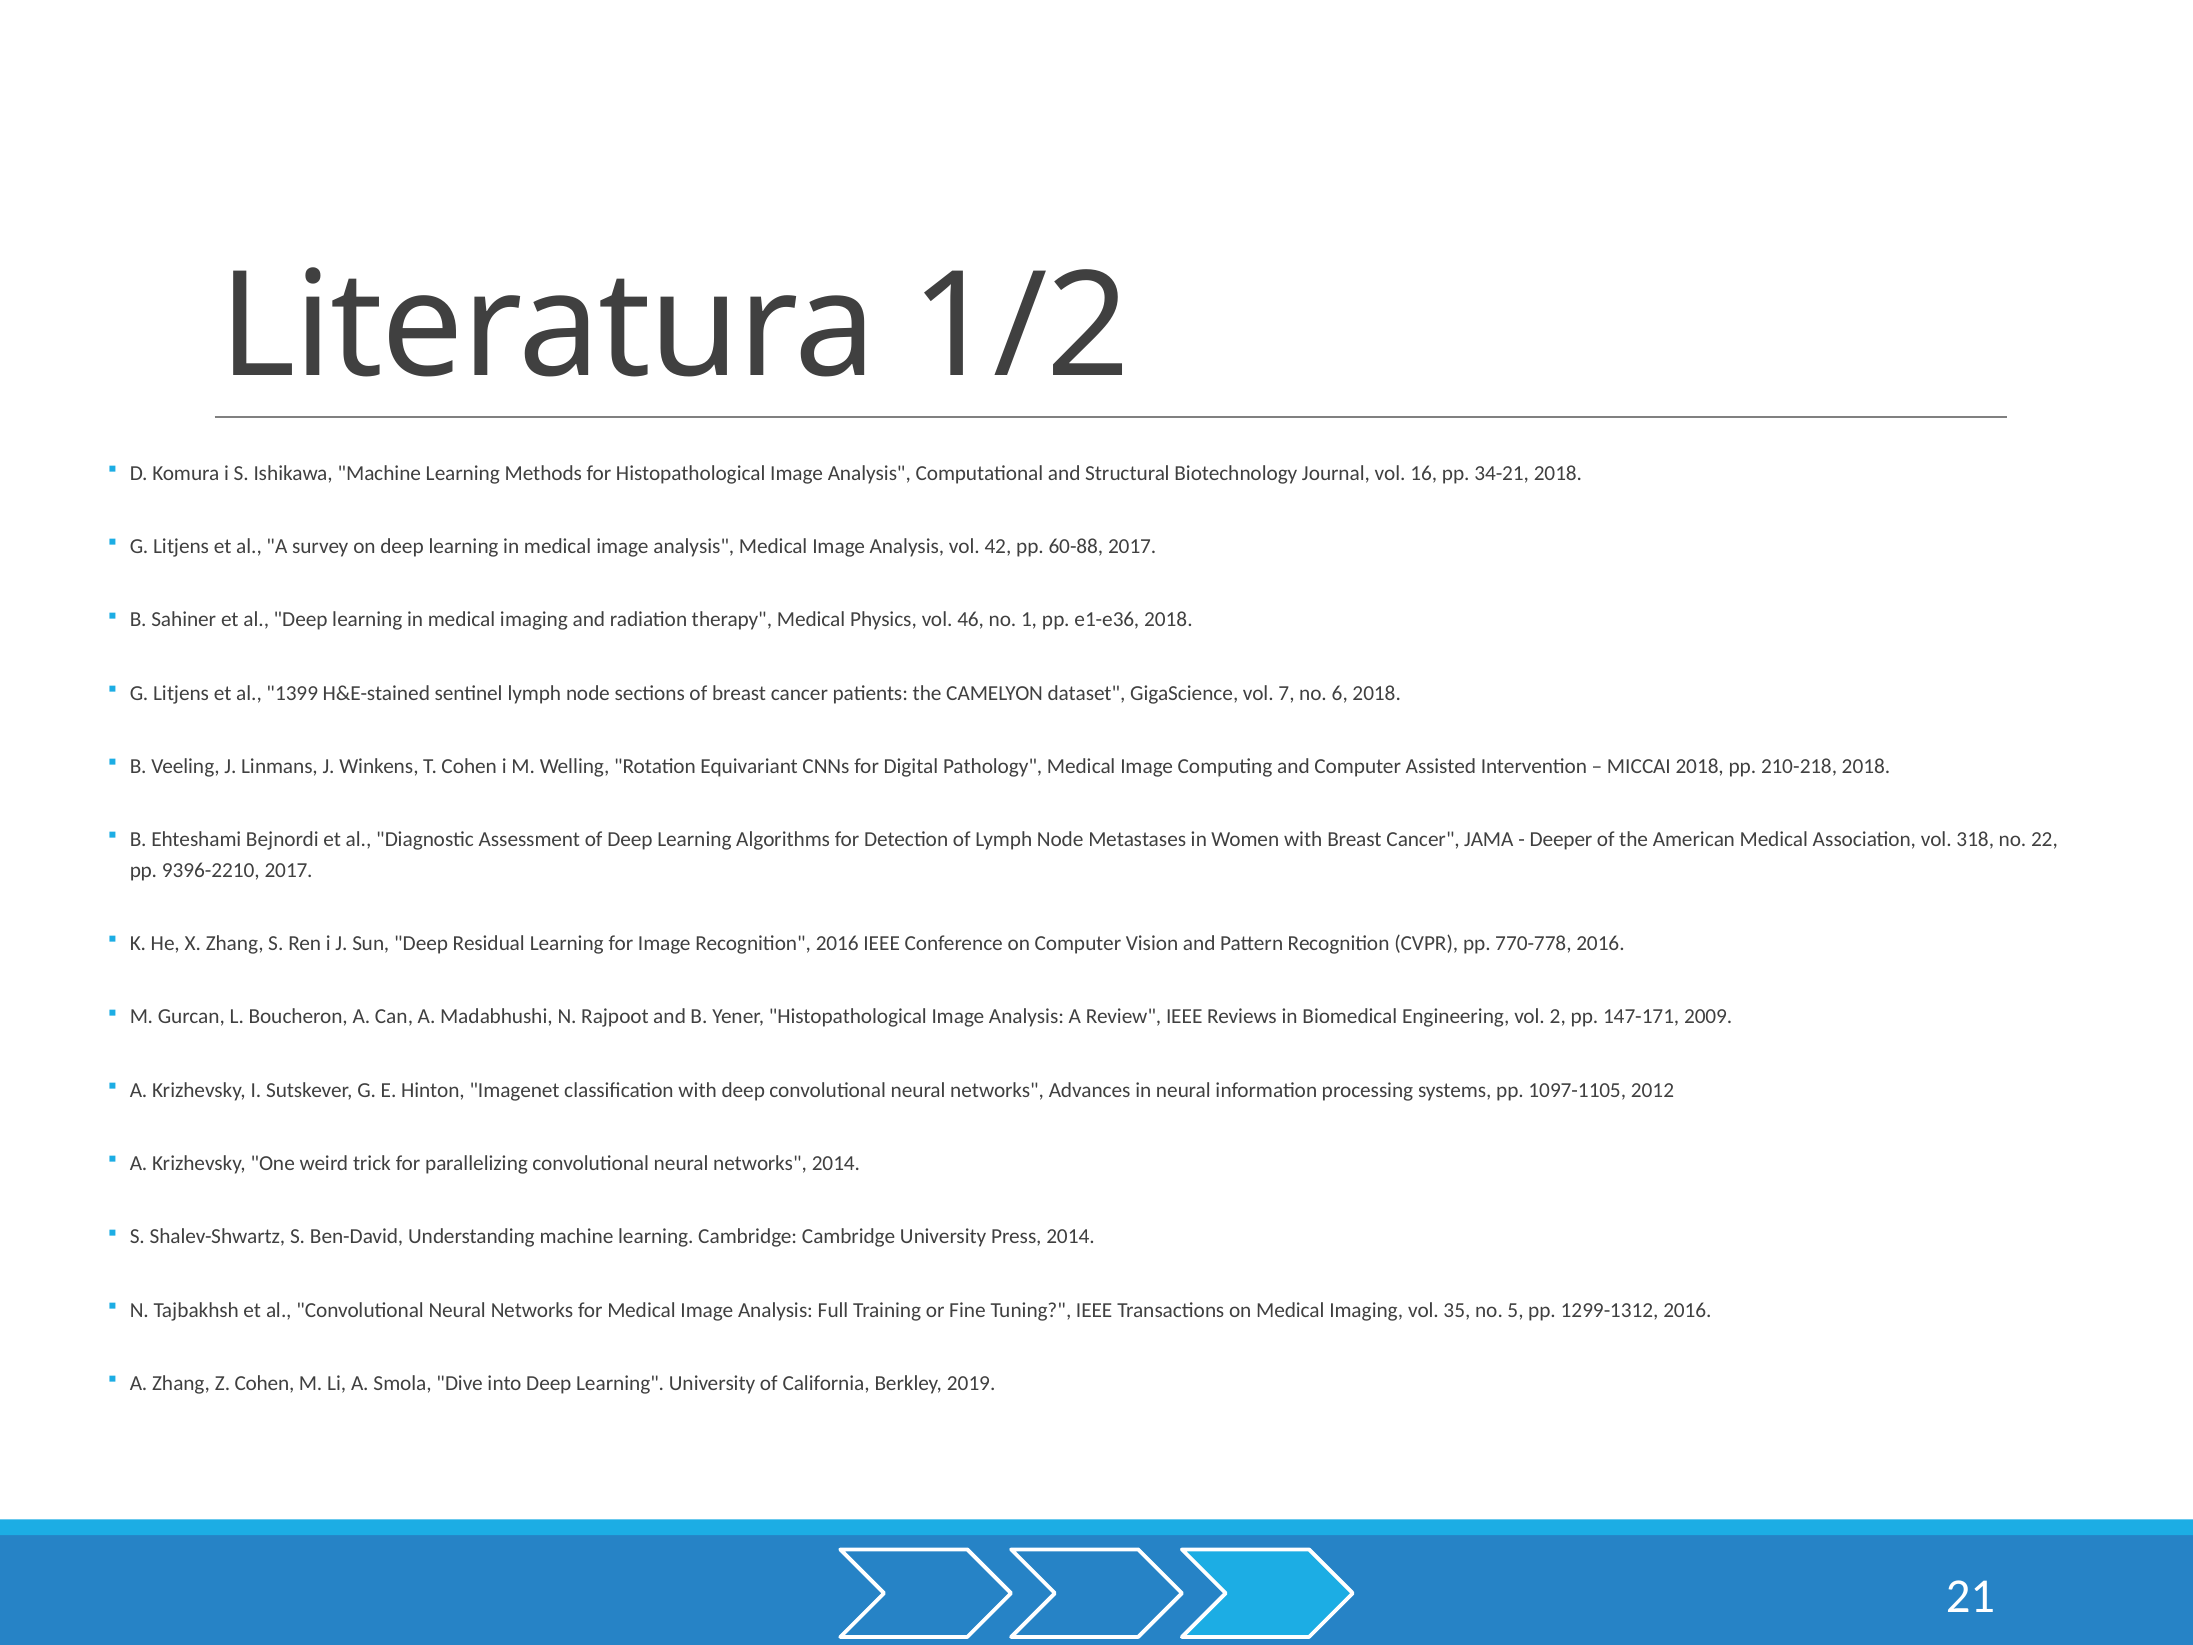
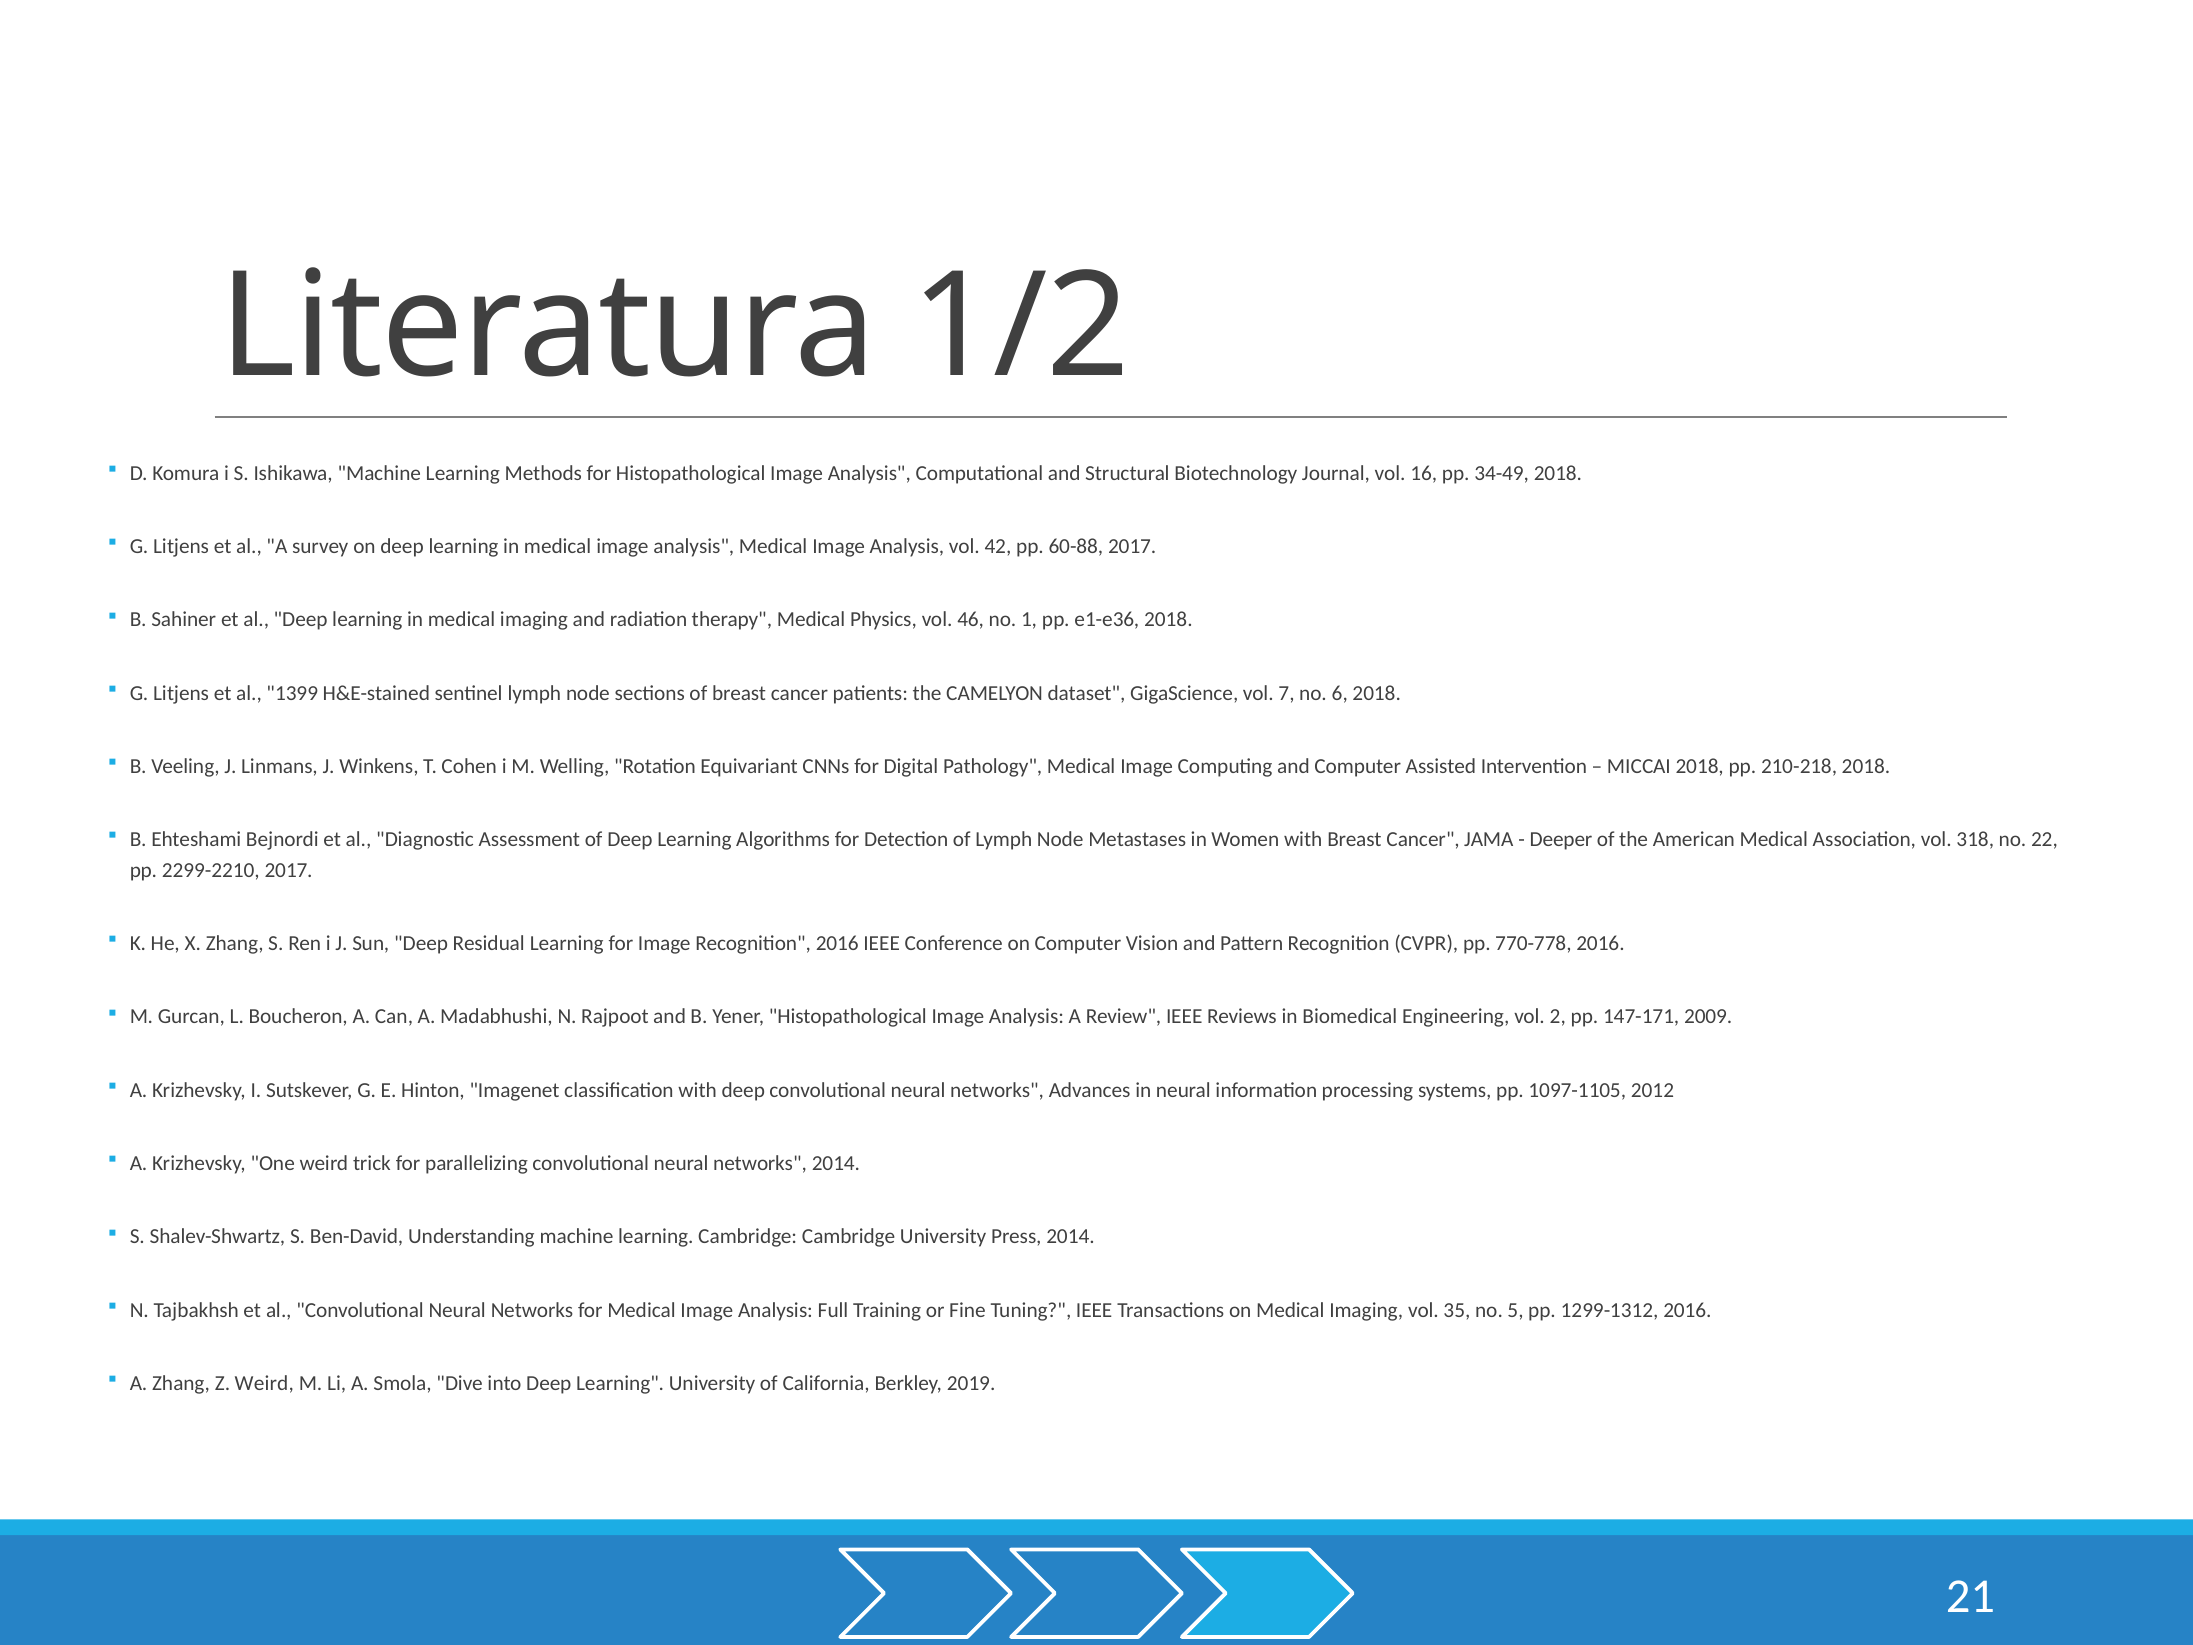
34-21: 34-21 -> 34-49
9396-2210: 9396-2210 -> 2299-2210
Z Cohen: Cohen -> Weird
